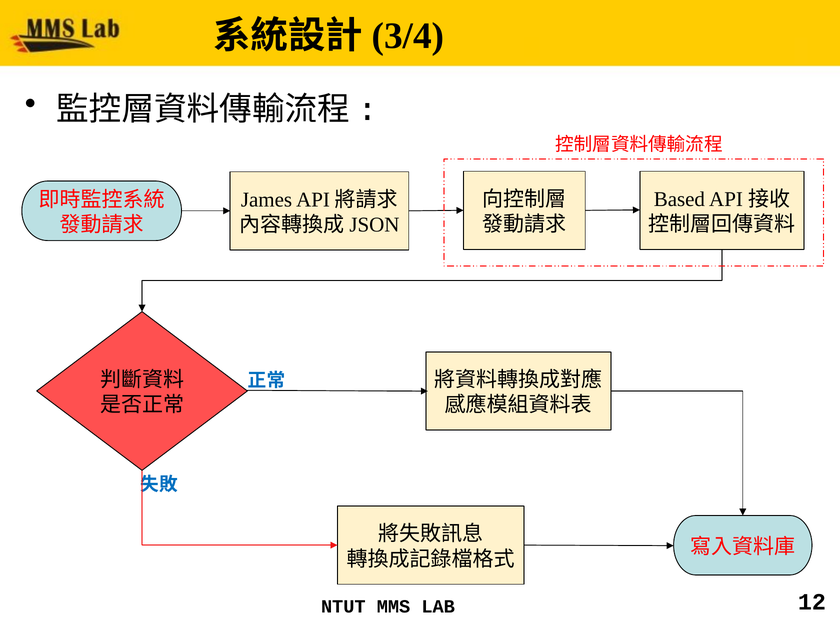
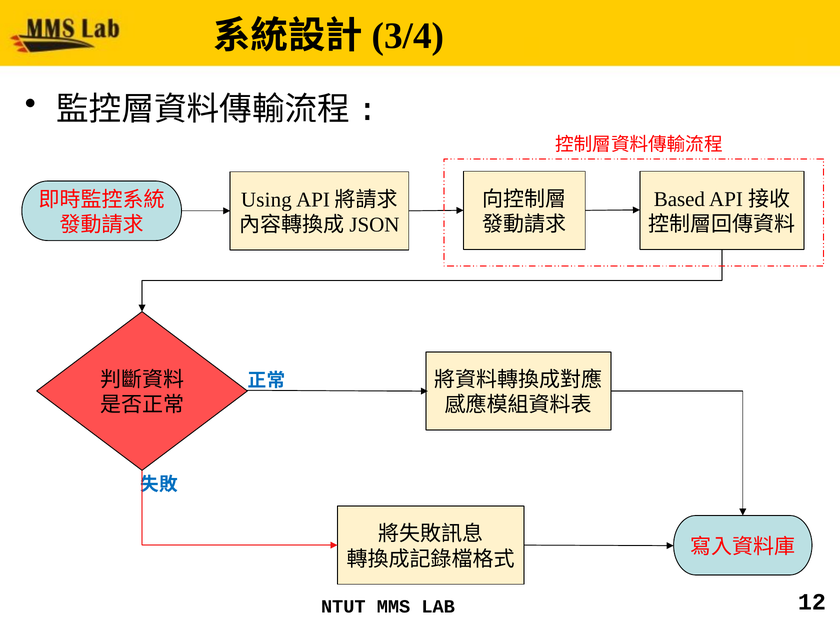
James: James -> Using
